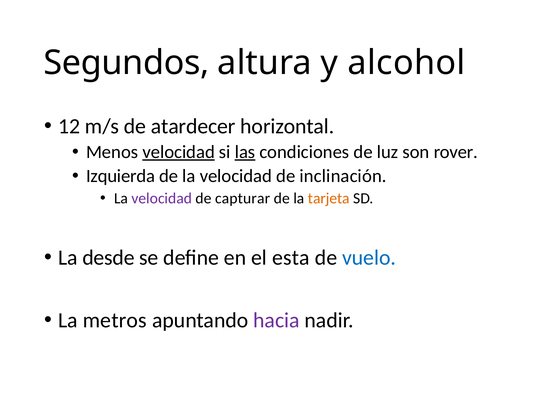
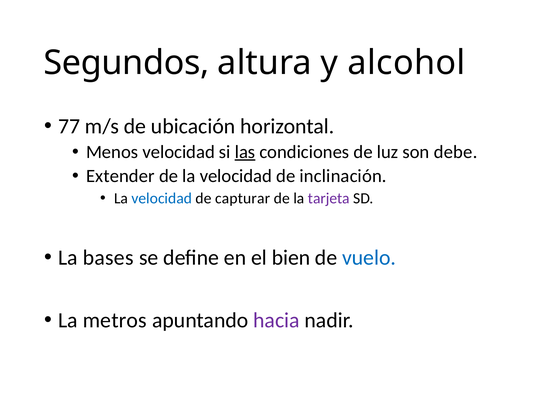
12: 12 -> 77
atardecer: atardecer -> ubicación
velocidad at (179, 152) underline: present -> none
rover: rover -> debe
Izquierda: Izquierda -> Extender
velocidad at (162, 198) colour: purple -> blue
tarjeta colour: orange -> purple
desde: desde -> bases
esta: esta -> bien
